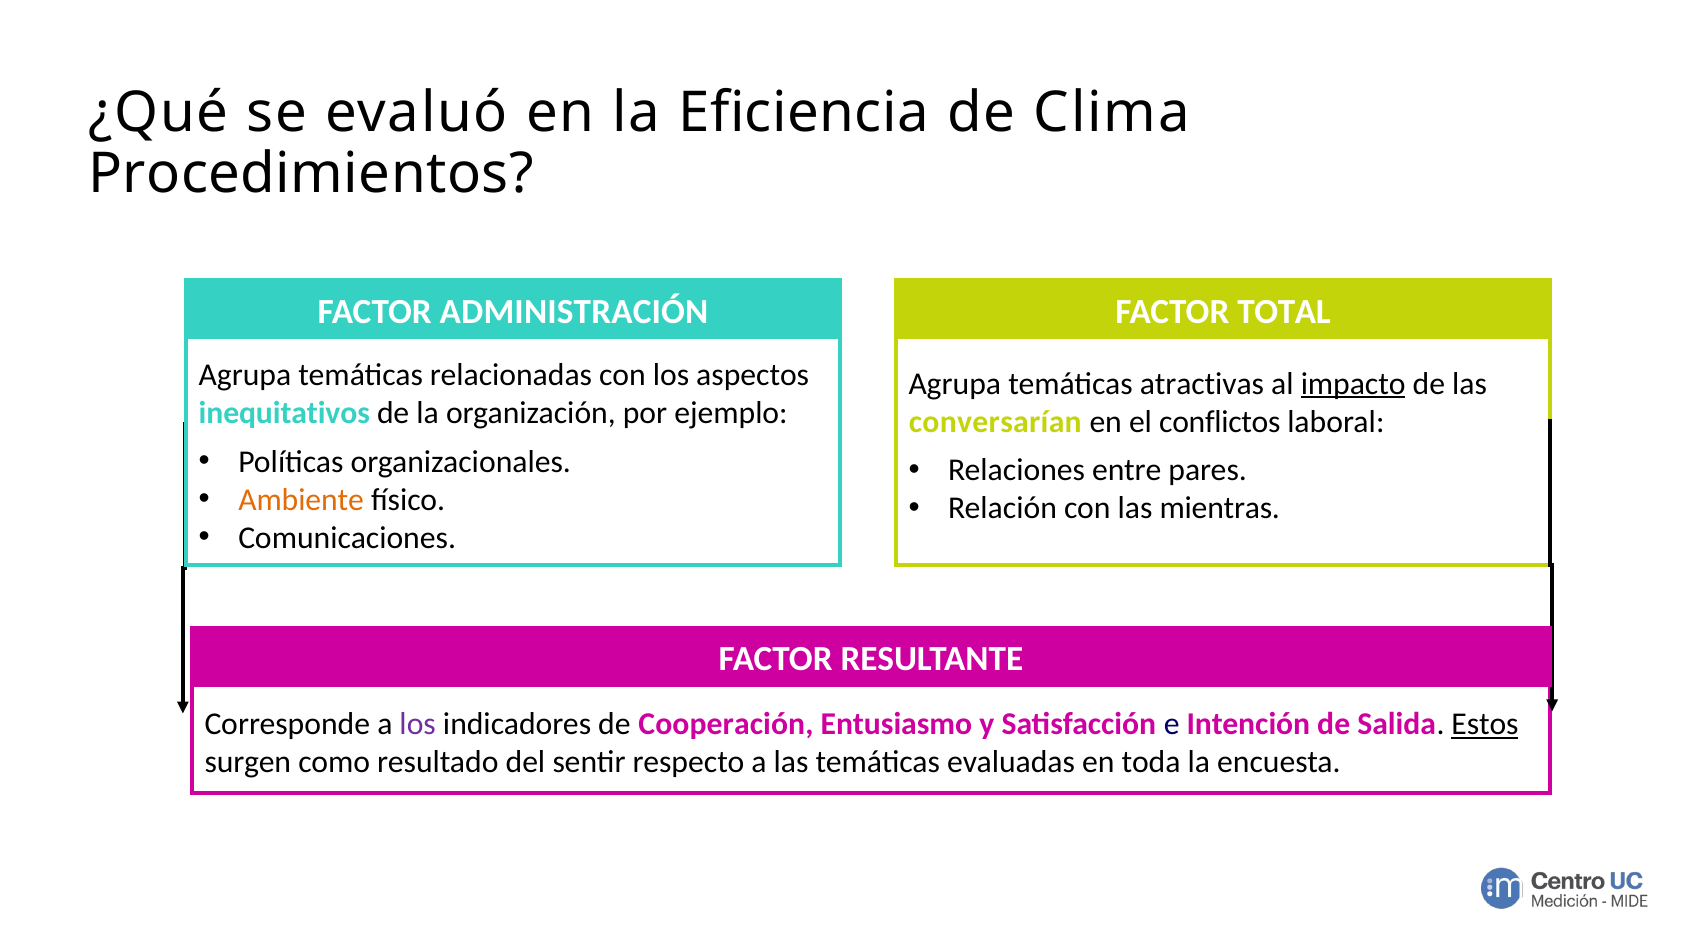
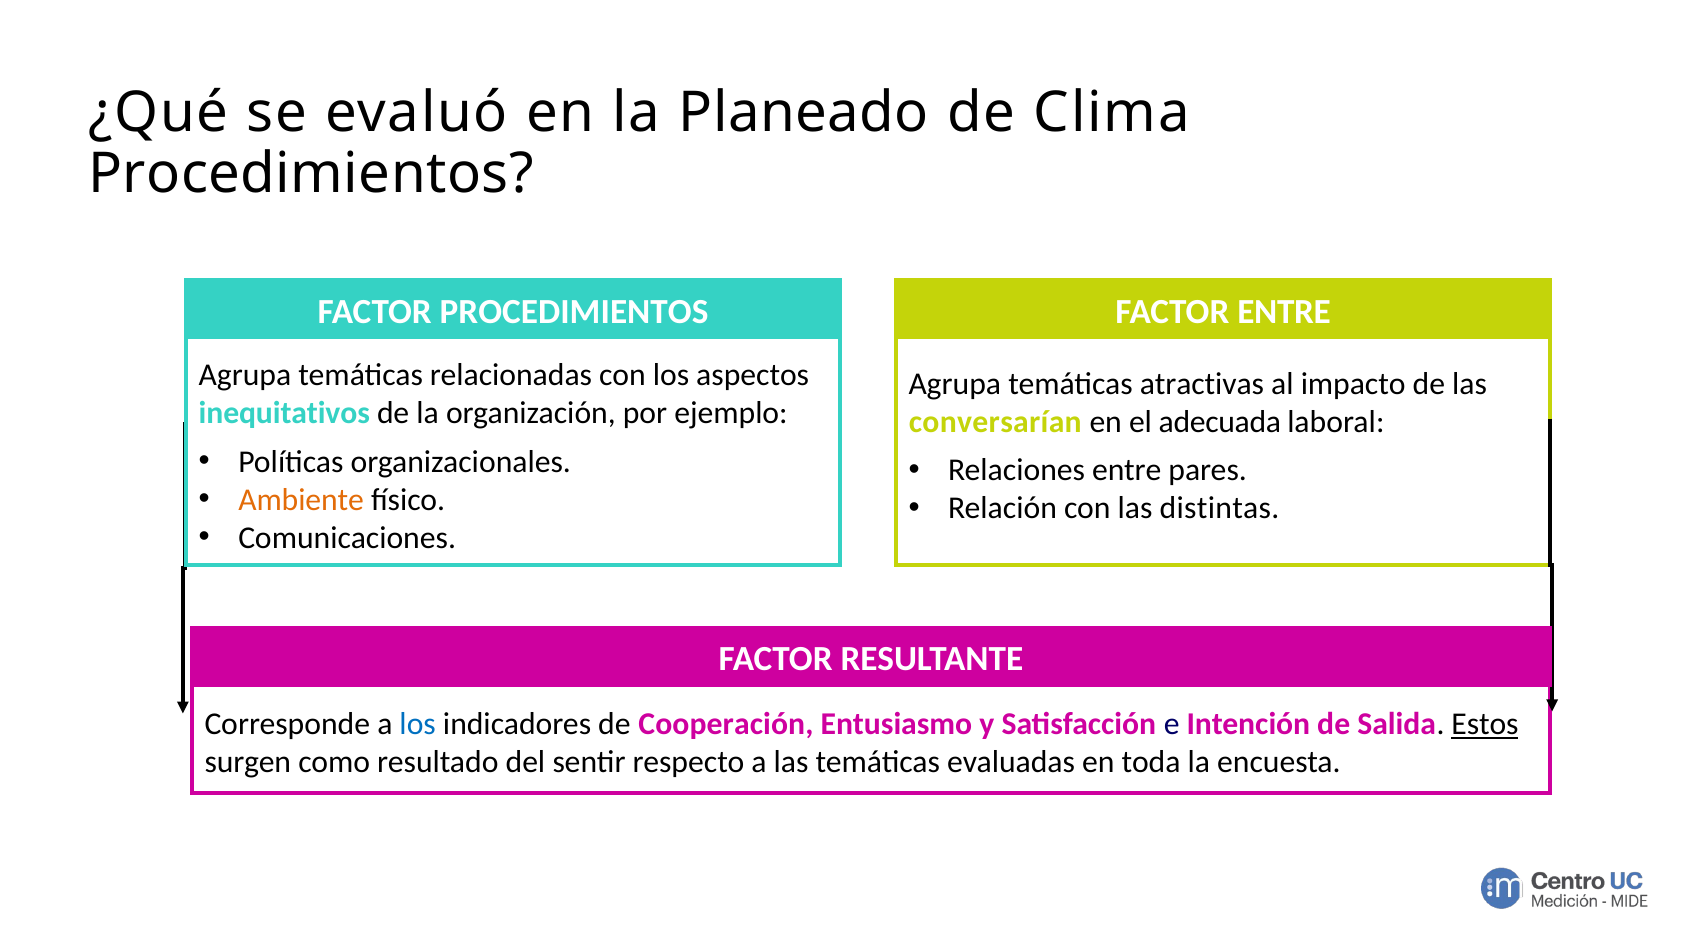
Eficiencia: Eficiencia -> Planeado
FACTOR ADMINISTRACIÓN: ADMINISTRACIÓN -> PROCEDIMIENTOS
FACTOR TOTAL: TOTAL -> ENTRE
impacto underline: present -> none
conflictos: conflictos -> adecuada
mientras: mientras -> distintas
los at (418, 724) colour: purple -> blue
